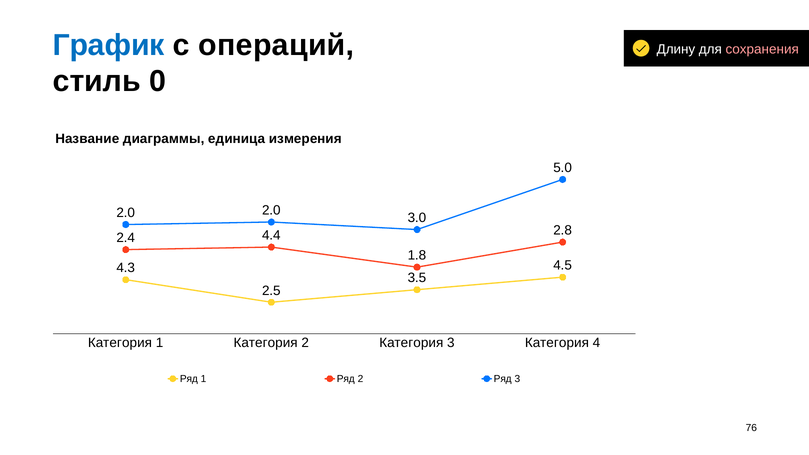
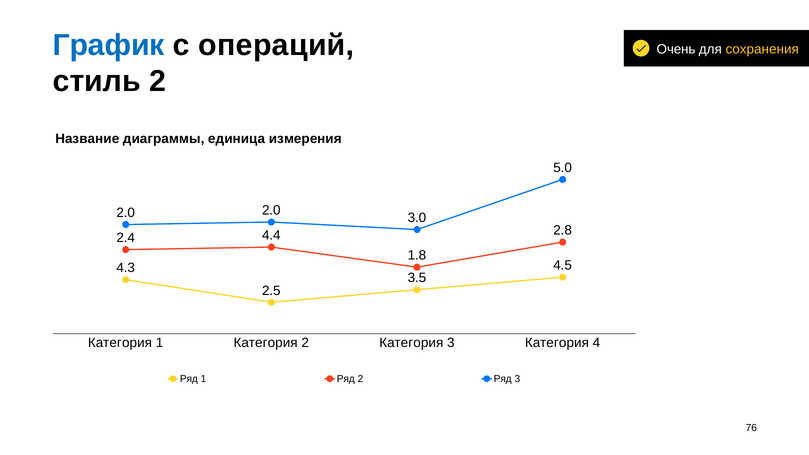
Длину: Длину -> Очень
сохранения colour: pink -> yellow
стиль 0: 0 -> 2
